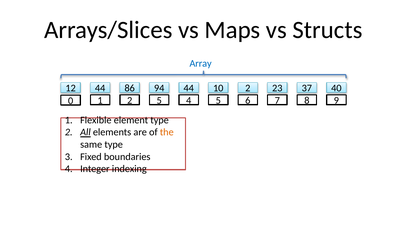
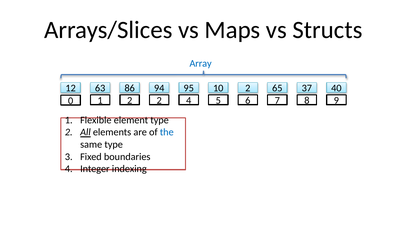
12 44: 44 -> 63
94 44: 44 -> 95
23: 23 -> 65
2 5: 5 -> 2
the colour: orange -> blue
